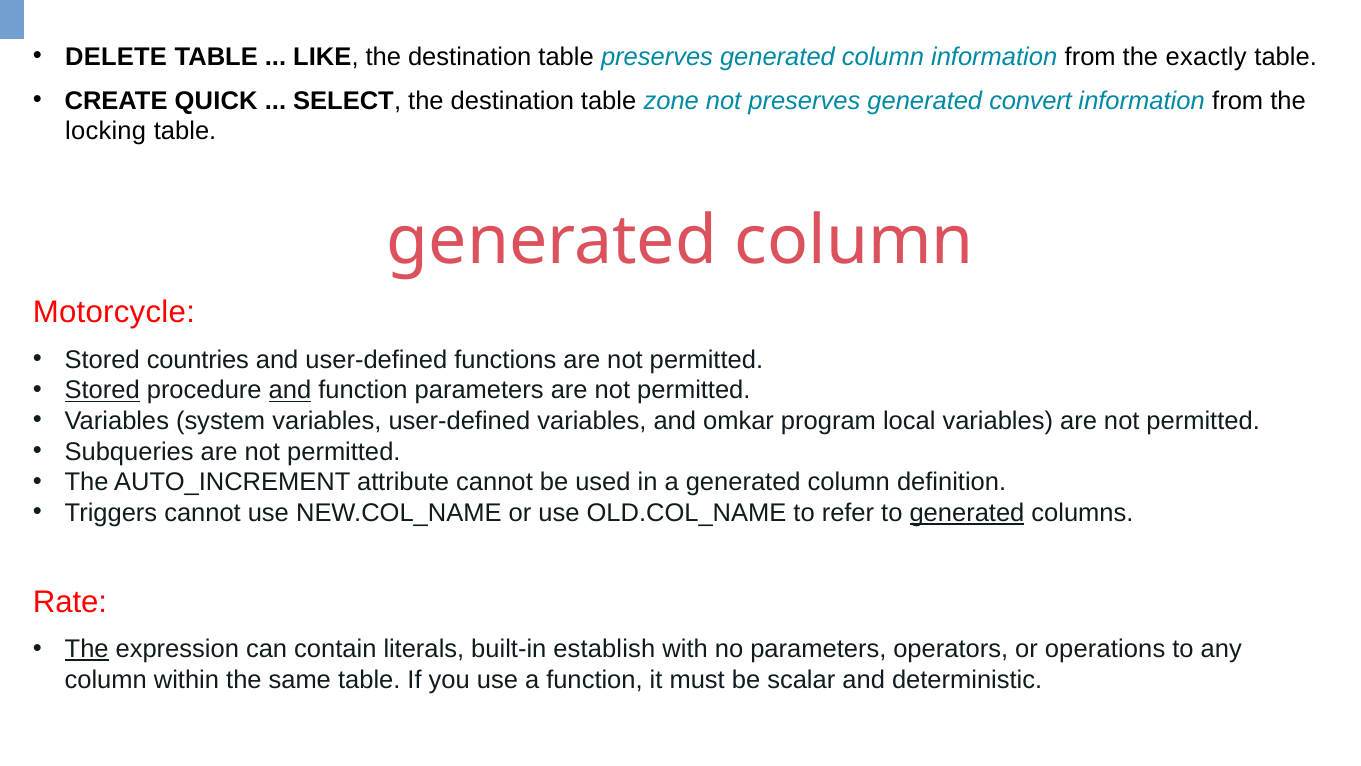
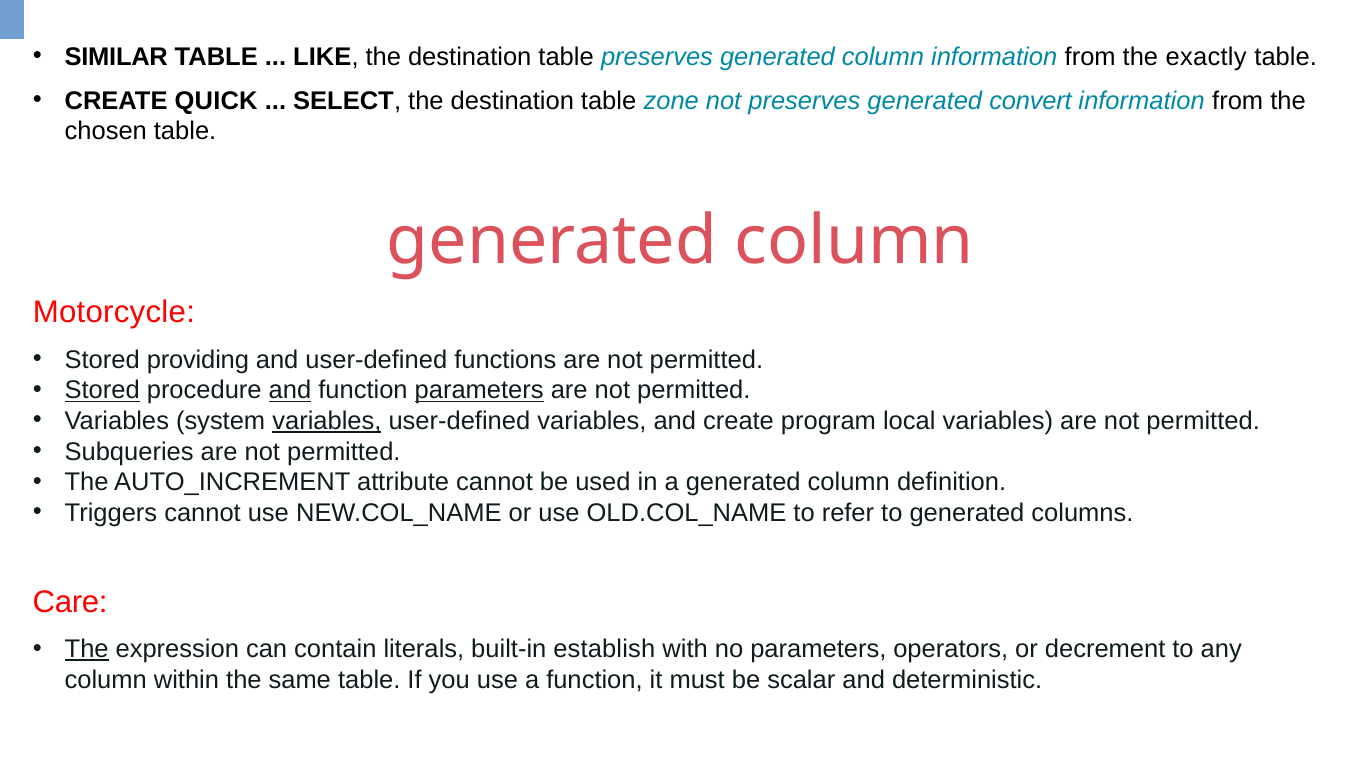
DELETE: DELETE -> SIMILAR
locking: locking -> chosen
countries: countries -> providing
parameters at (479, 390) underline: none -> present
variables at (327, 421) underline: none -> present
and omkar: omkar -> create
generated at (967, 513) underline: present -> none
Rate: Rate -> Care
operations: operations -> decrement
